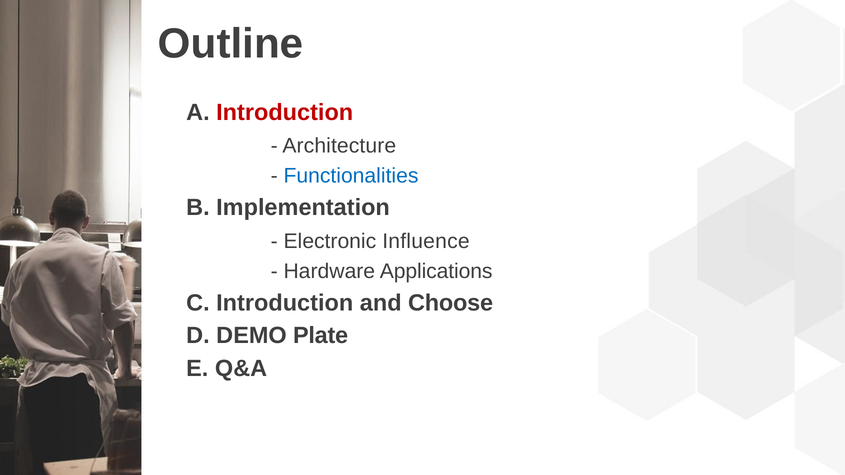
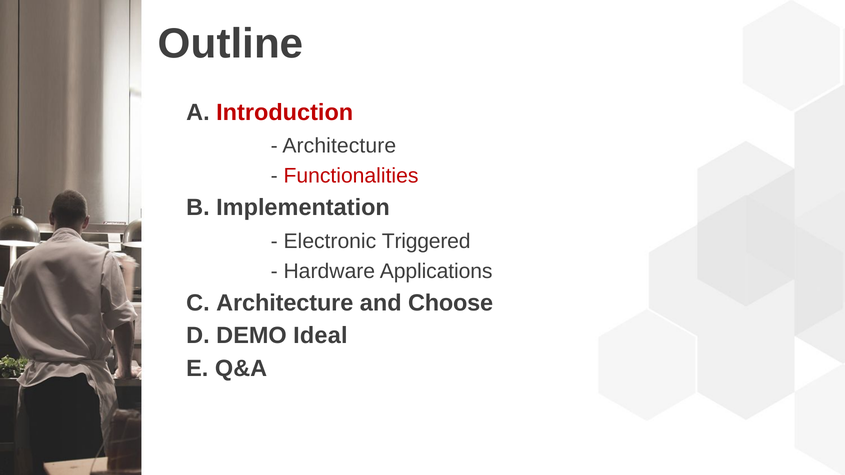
Functionalities colour: blue -> red
Influence: Influence -> Triggered
C Introduction: Introduction -> Architecture
Plate: Plate -> Ideal
